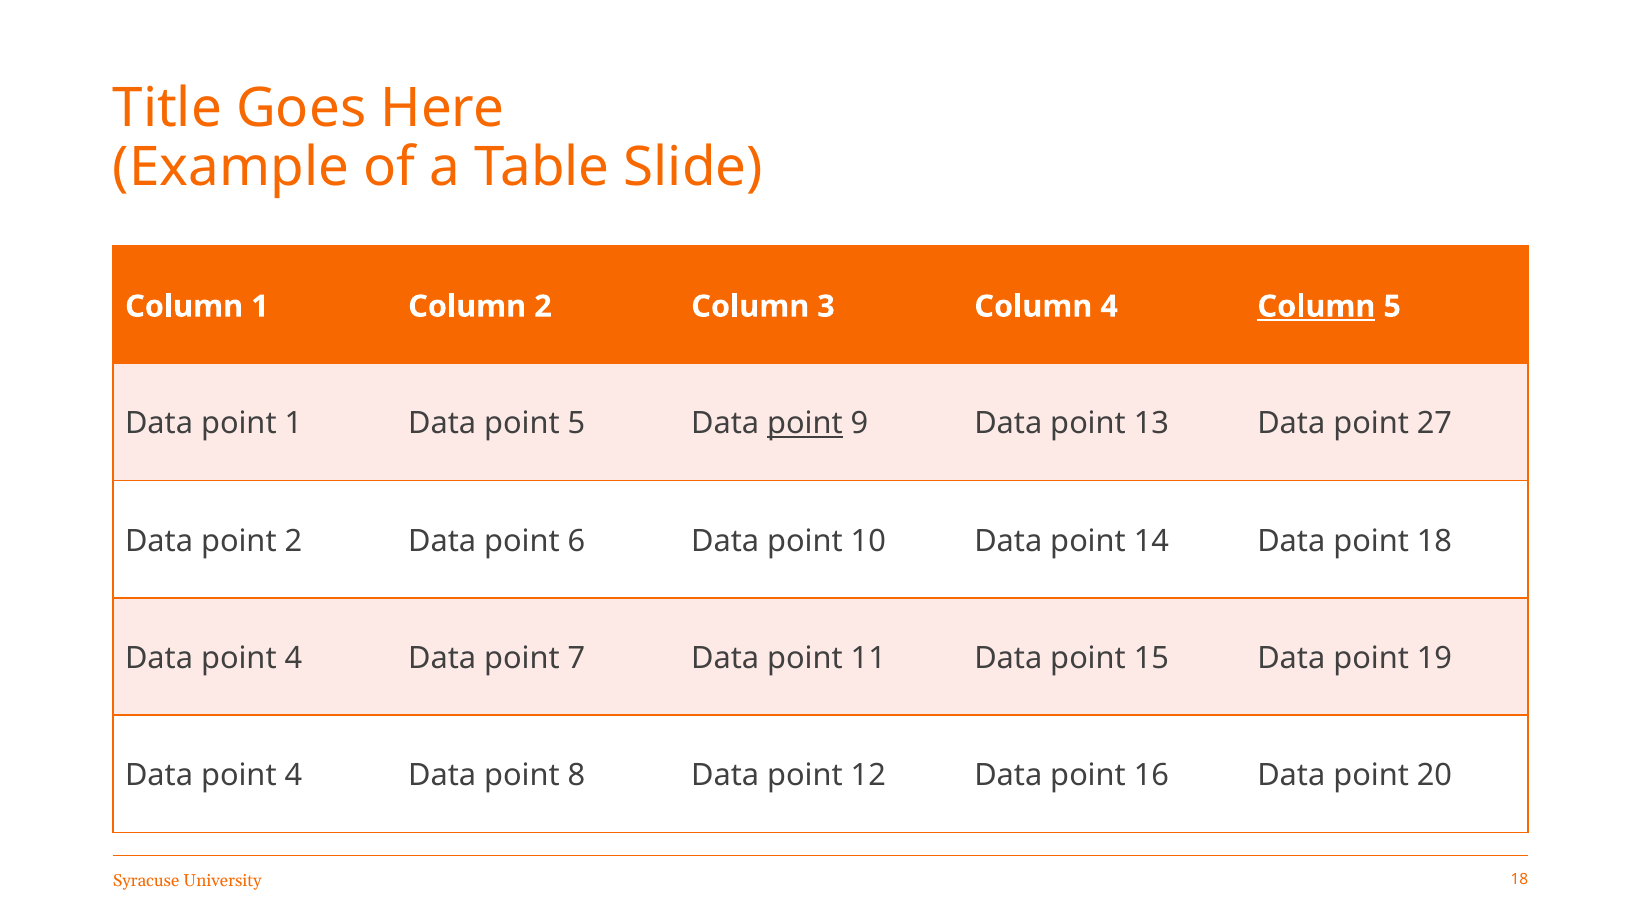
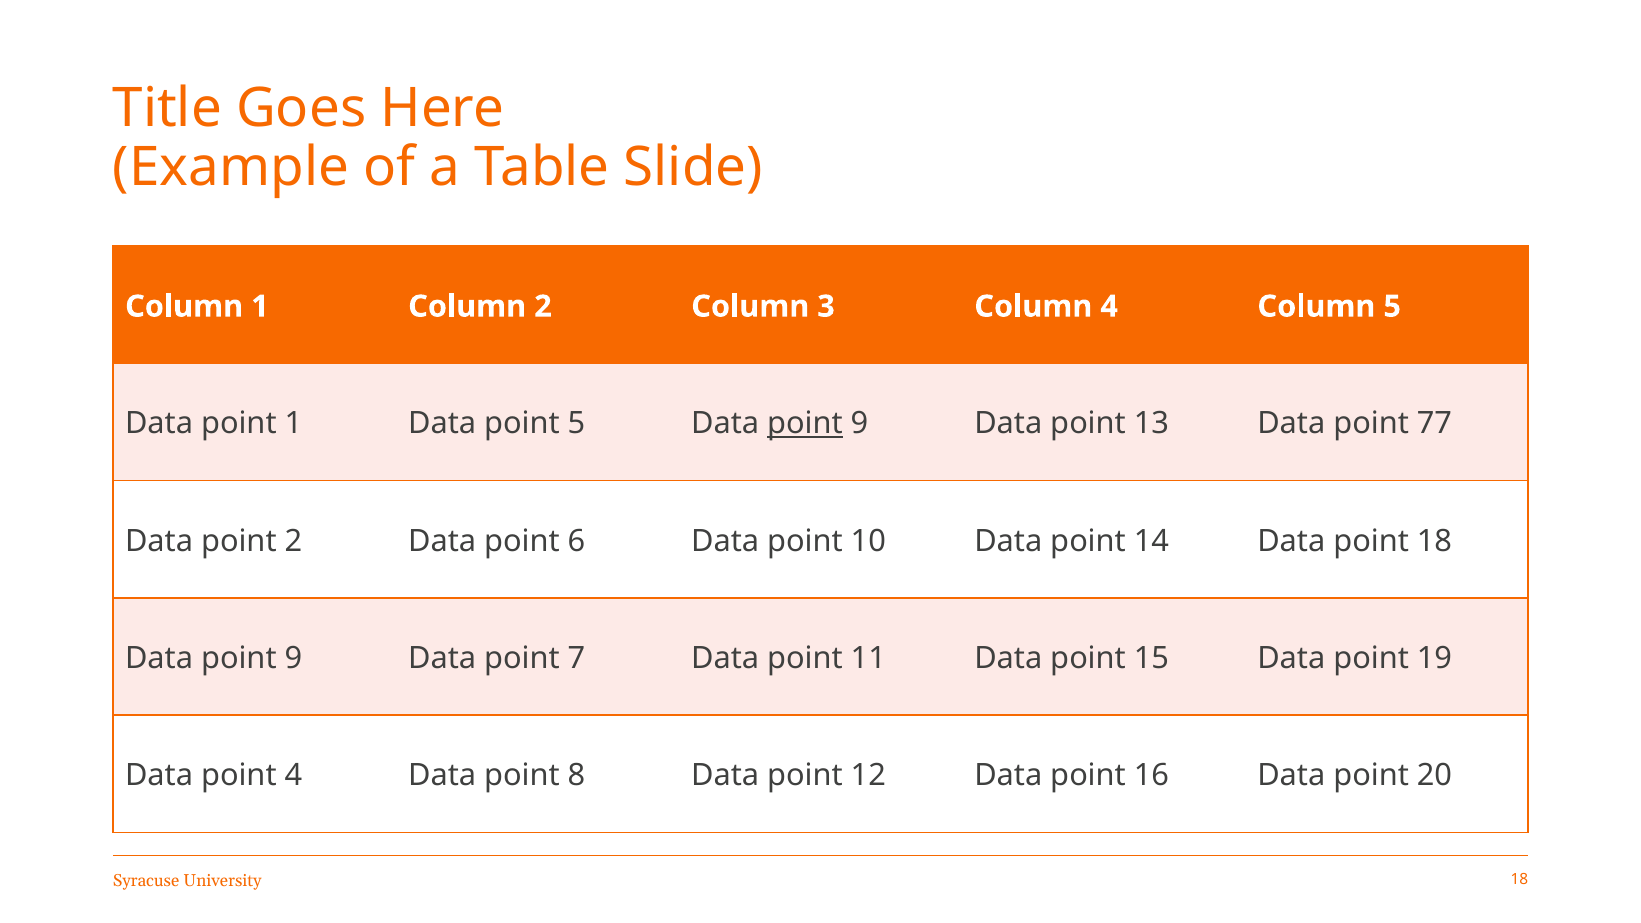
Column at (1316, 306) underline: present -> none
27: 27 -> 77
4 at (293, 658): 4 -> 9
